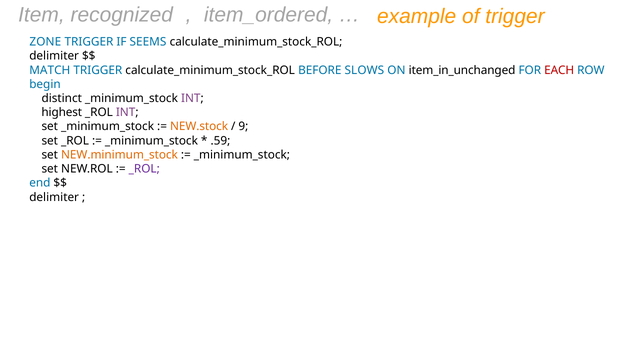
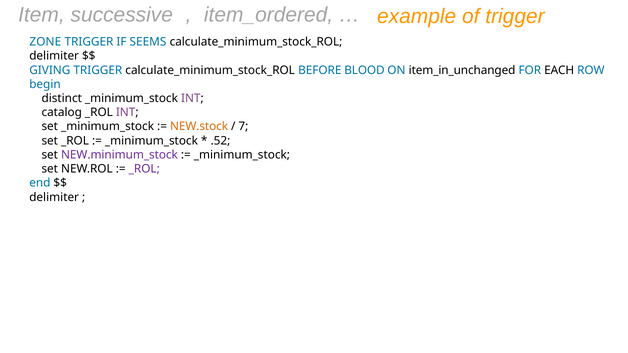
recognized: recognized -> successive
MATCH: MATCH -> GIVING
SLOWS: SLOWS -> BLOOD
EACH colour: red -> black
highest: highest -> catalog
9: 9 -> 7
.59: .59 -> .52
NEW.minimum_stock colour: orange -> purple
